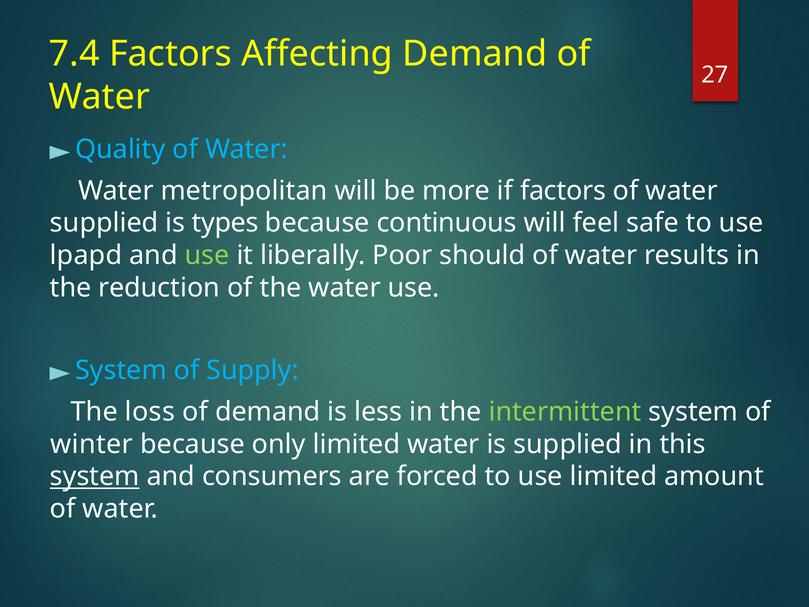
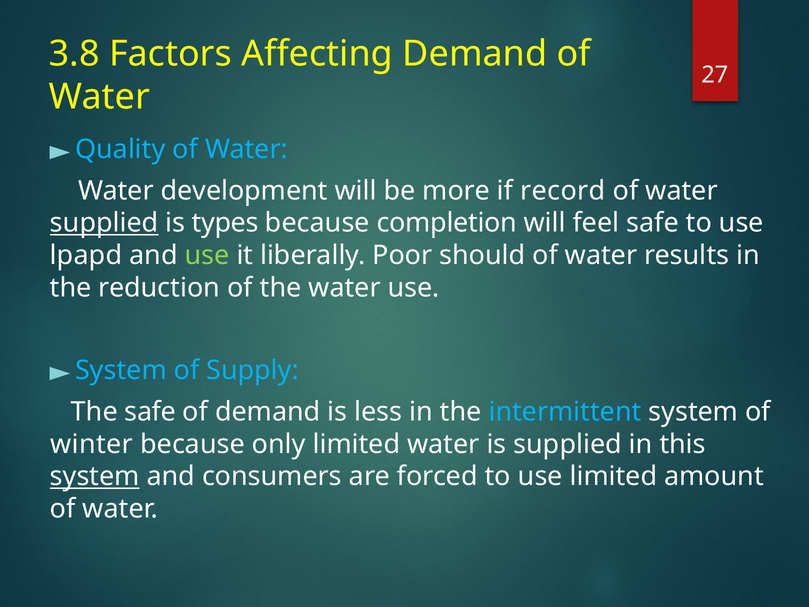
7.4: 7.4 -> 3.8
metropolitan: metropolitan -> development
if factors: factors -> record
supplied at (104, 223) underline: none -> present
continuous: continuous -> completion
The loss: loss -> safe
intermittent colour: light green -> light blue
